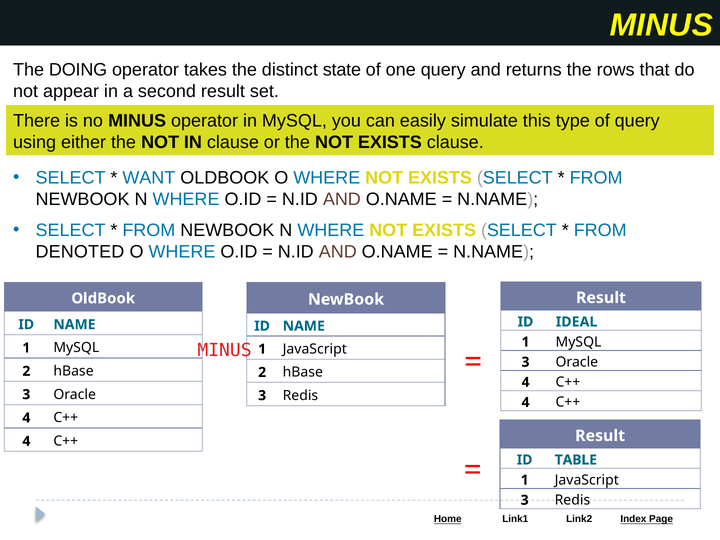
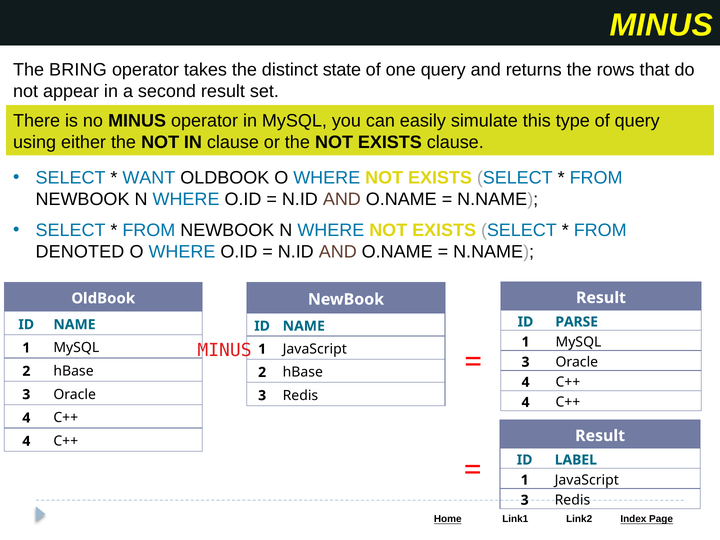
DOING: DOING -> BRING
IDEAL: IDEAL -> PARSE
TABLE: TABLE -> LABEL
